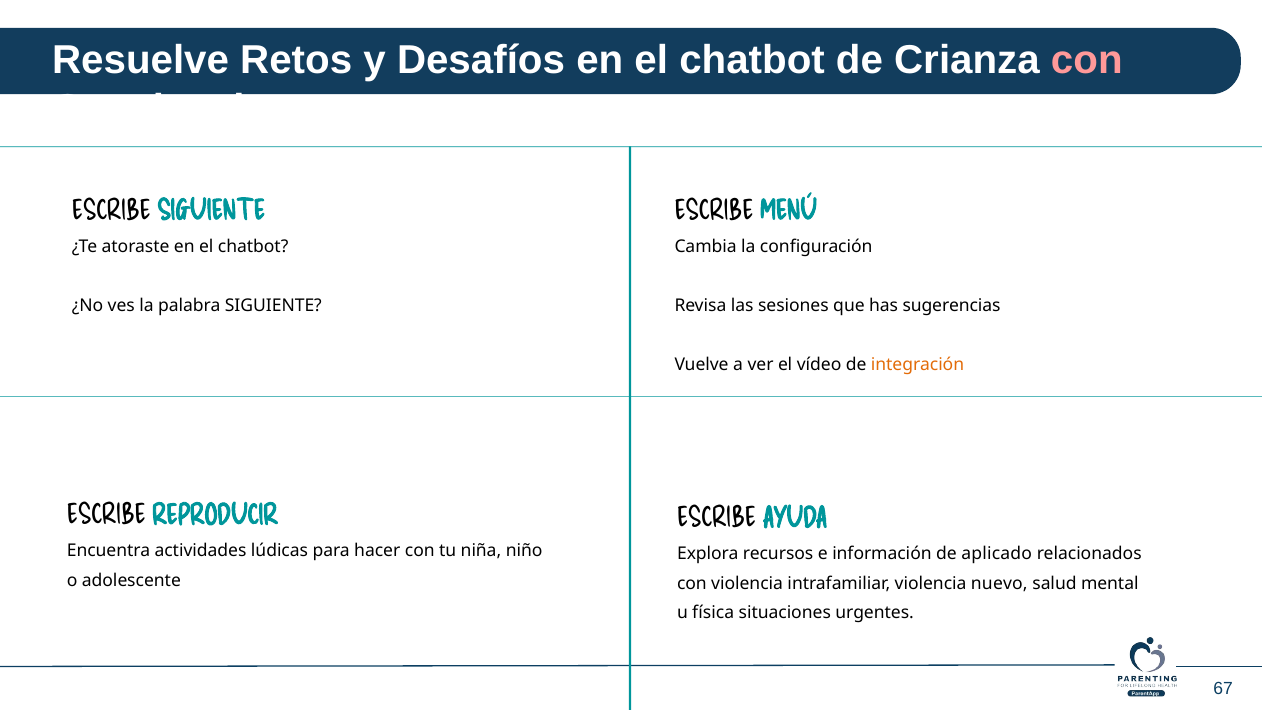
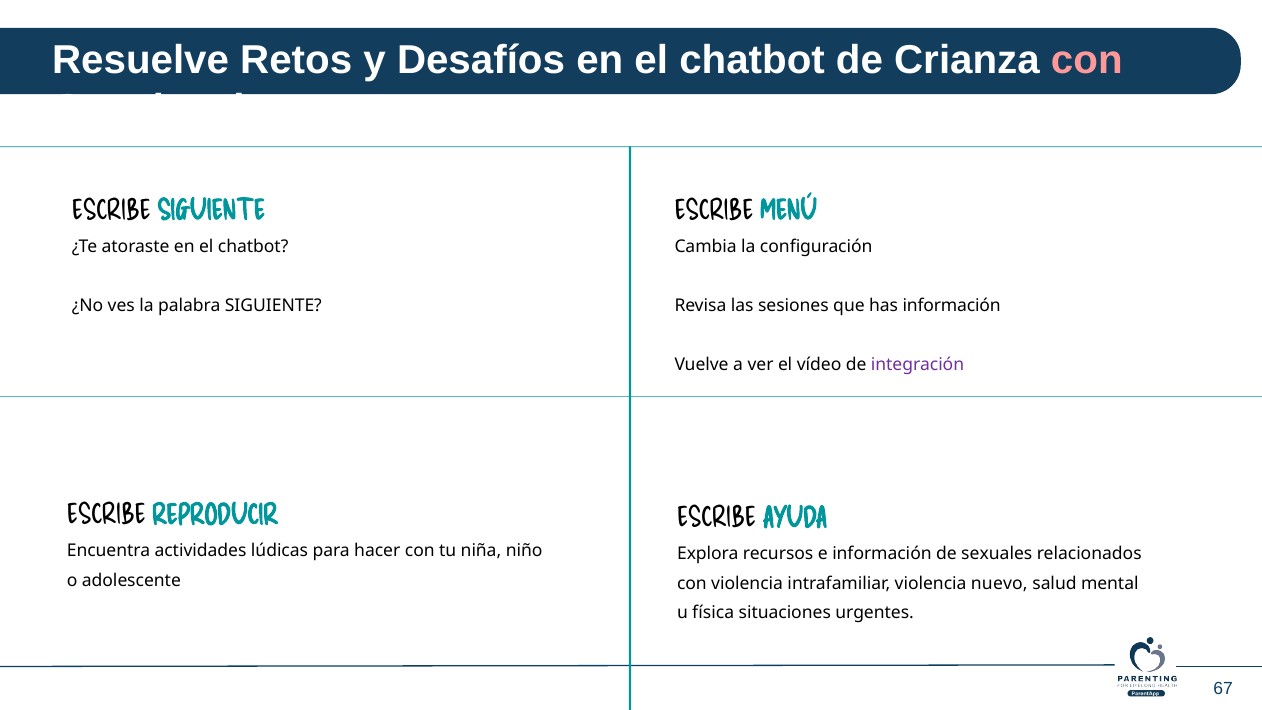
has sugerencias: sugerencias -> información
integración colour: orange -> purple
aplicado: aplicado -> sexuales
